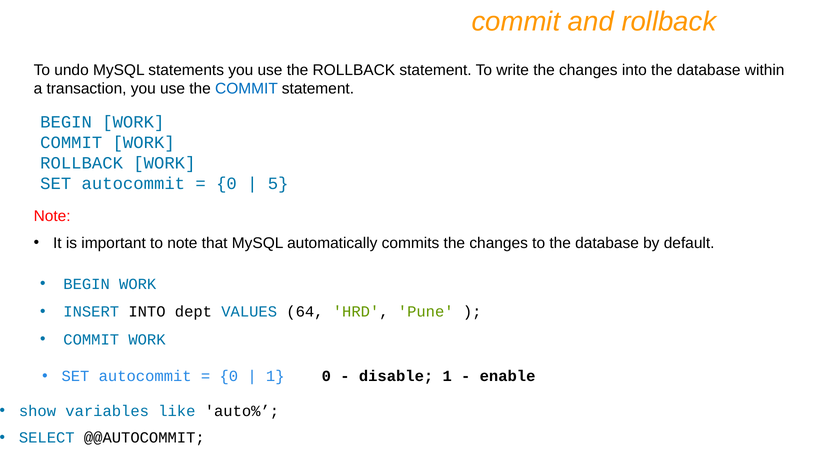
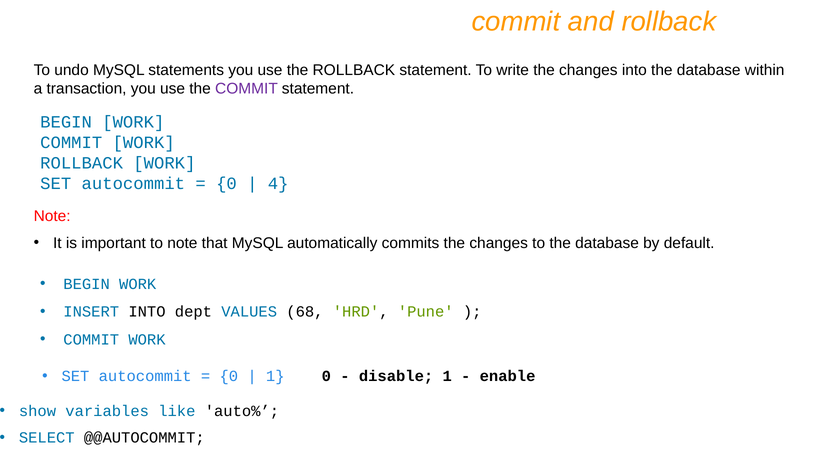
COMMIT at (246, 89) colour: blue -> purple
5: 5 -> 4
64: 64 -> 68
